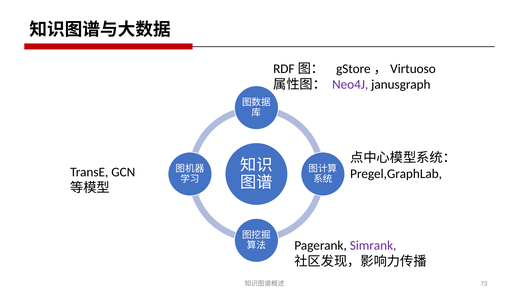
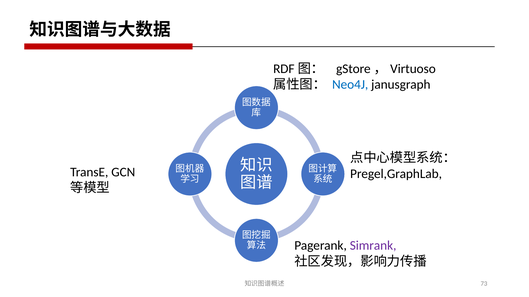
Neo4J colour: purple -> blue
